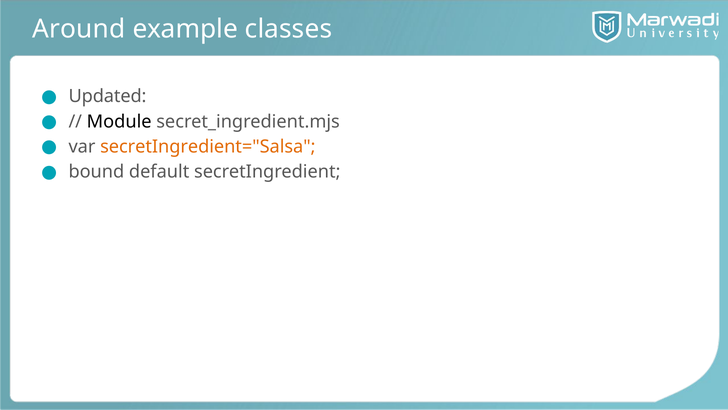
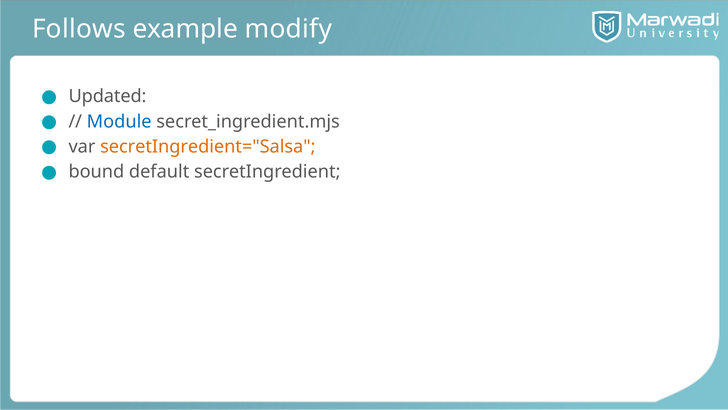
Around: Around -> Follows
classes: classes -> modify
Module colour: black -> blue
